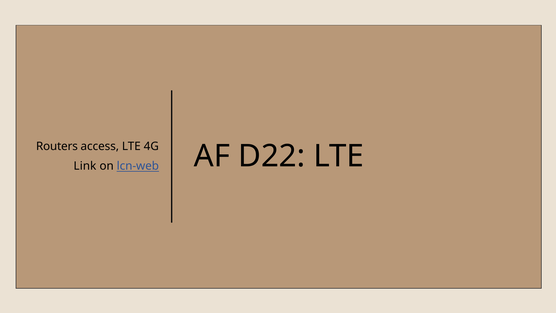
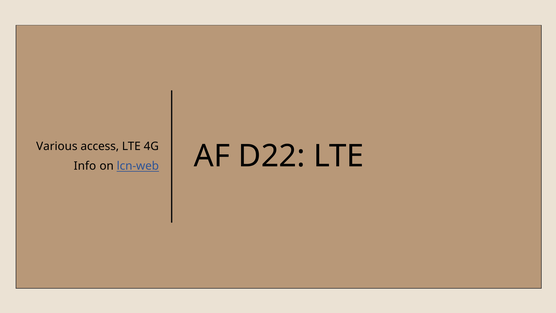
Routers: Routers -> Various
Link: Link -> Info
